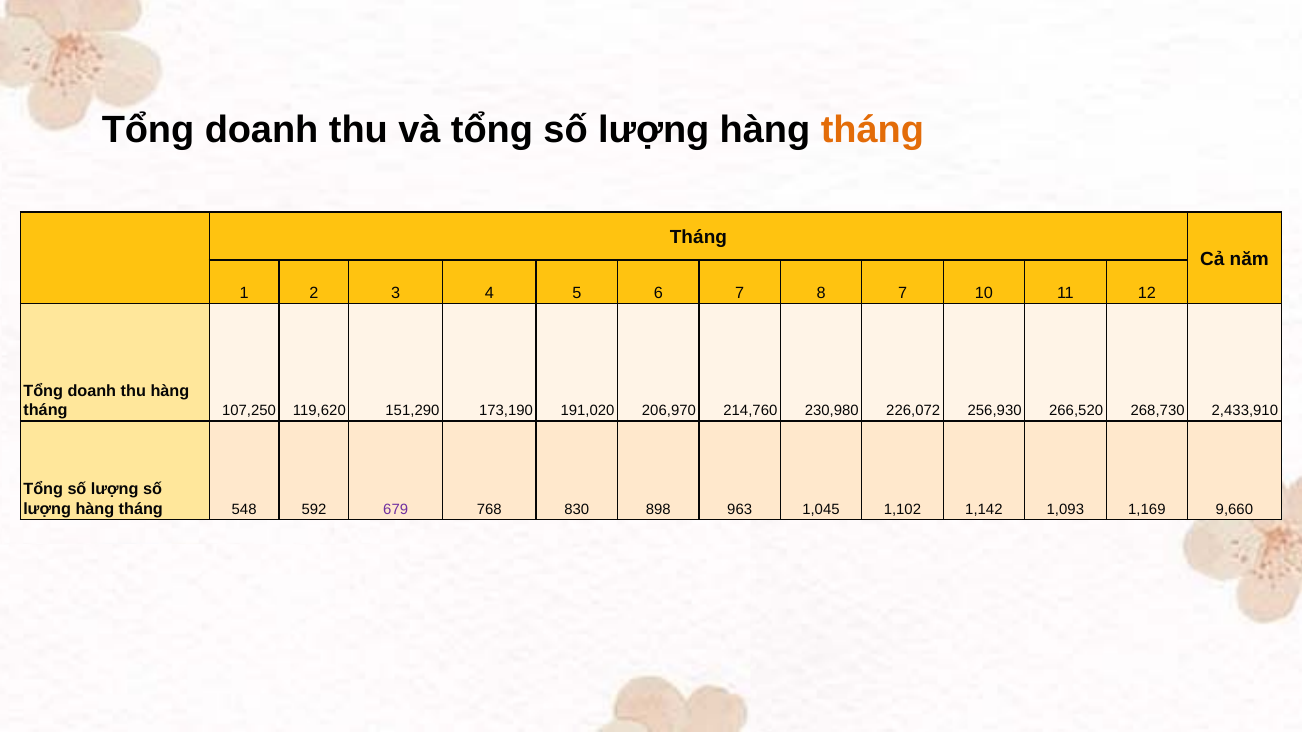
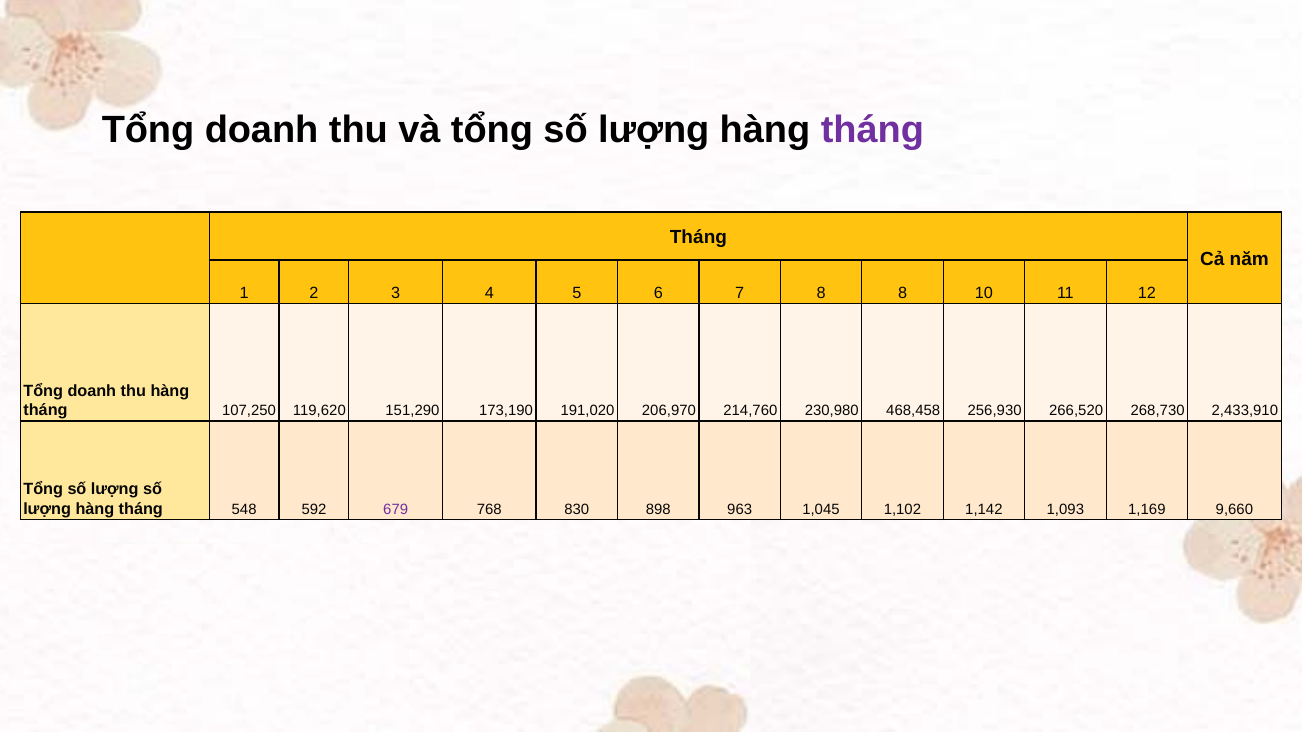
tháng at (872, 130) colour: orange -> purple
8 7: 7 -> 8
226,072: 226,072 -> 468,458
